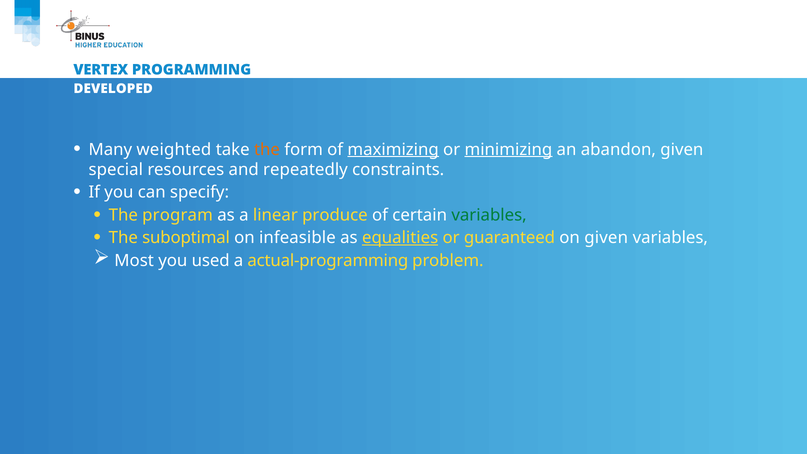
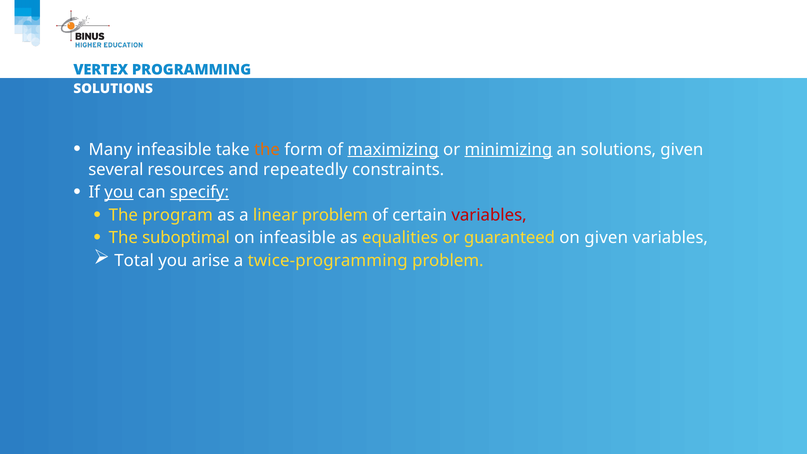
DEVELOPED at (113, 89): DEVELOPED -> SOLUTIONS
Many weighted: weighted -> infeasible
an abandon: abandon -> solutions
special: special -> several
you at (119, 192) underline: none -> present
specify underline: none -> present
linear produce: produce -> problem
variables at (489, 215) colour: green -> red
equalities underline: present -> none
Most: Most -> Total
used: used -> arise
actual-programming: actual-programming -> twice-programming
